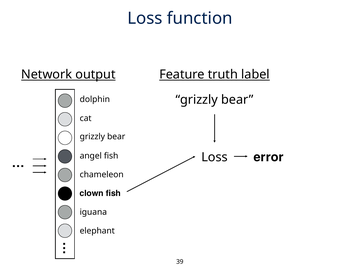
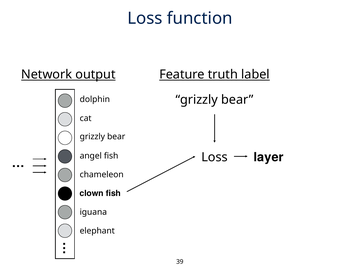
error: error -> layer
